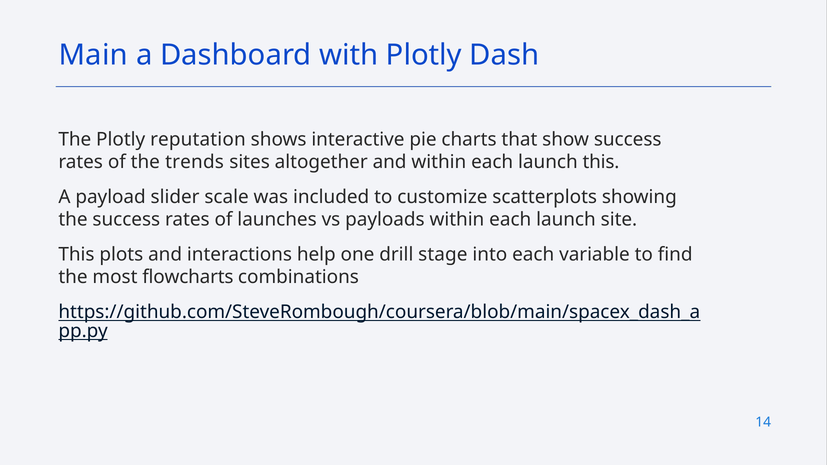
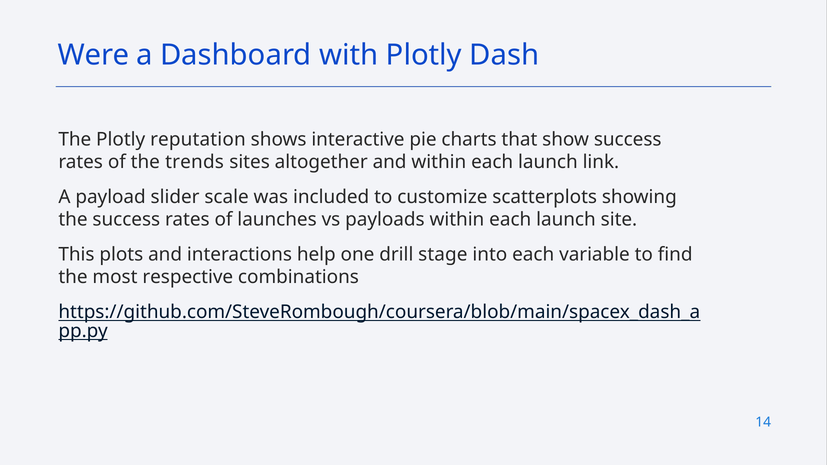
Main: Main -> Were
launch this: this -> link
flowcharts: flowcharts -> respective
